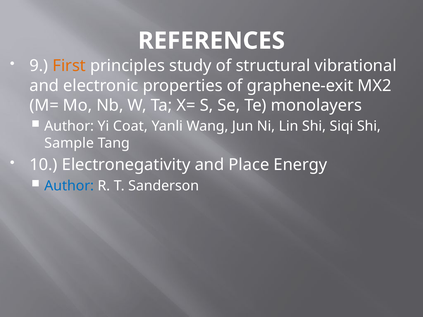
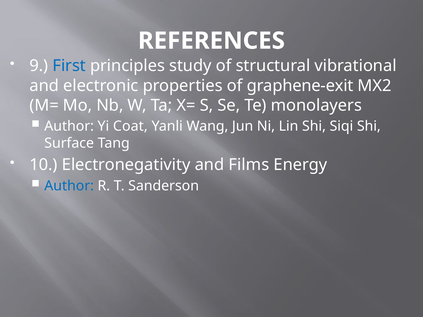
First colour: orange -> blue
Sample: Sample -> Surface
Place: Place -> Films
